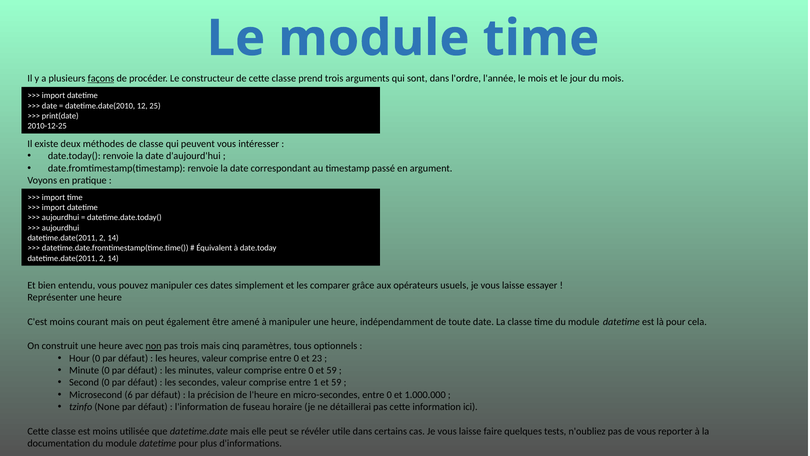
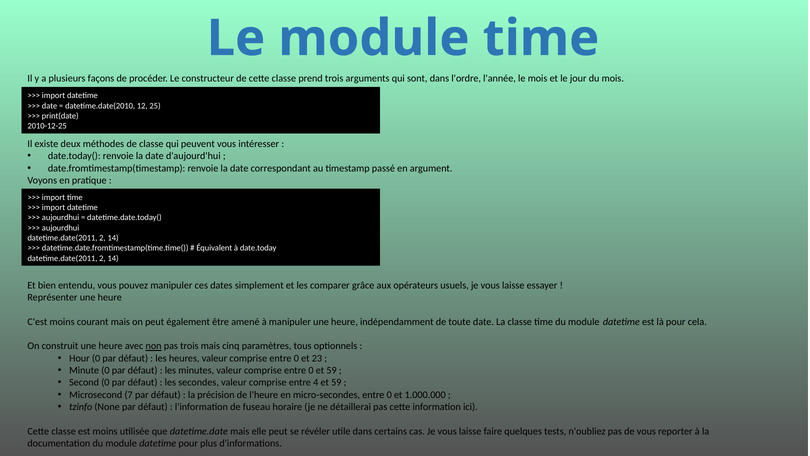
façons underline: present -> none
1: 1 -> 4
6: 6 -> 7
